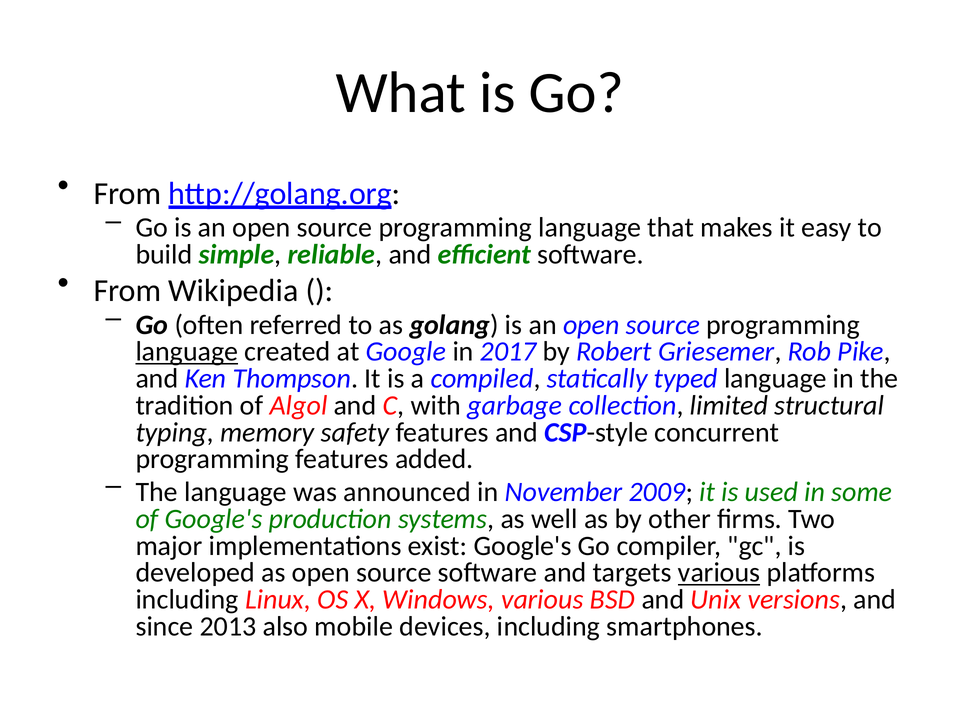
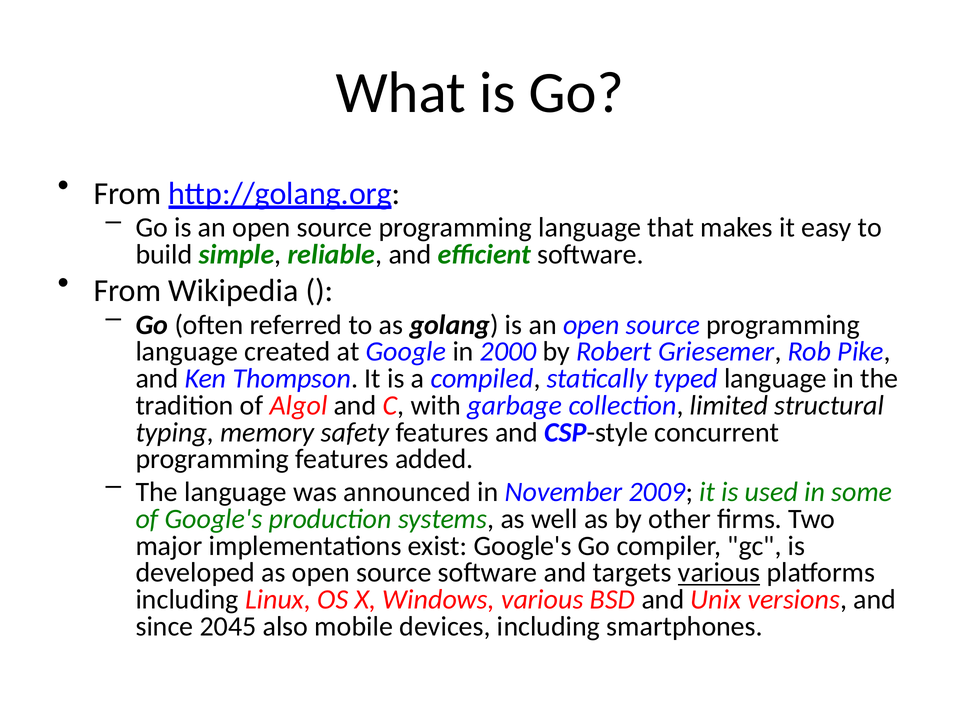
language at (187, 352) underline: present -> none
2017: 2017 -> 2000
2013: 2013 -> 2045
